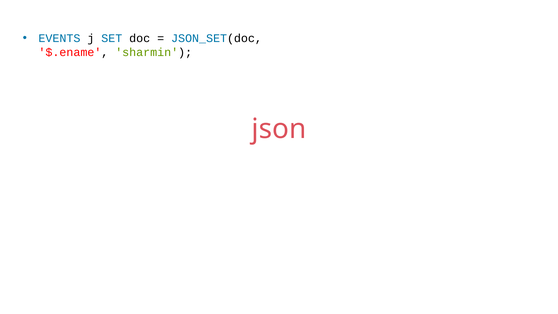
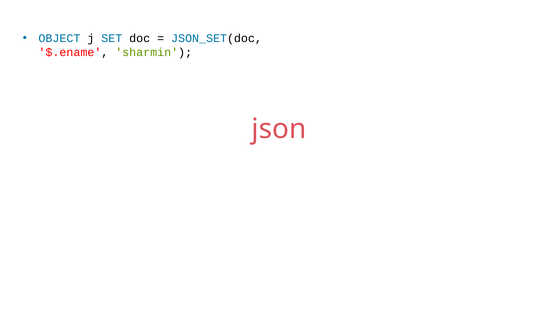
EVENTS: EVENTS -> OBJECT
